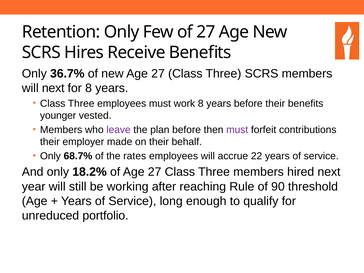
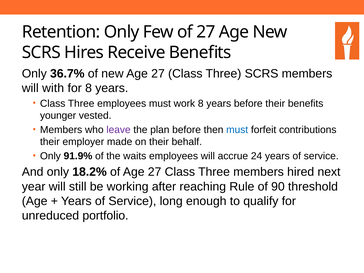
will next: next -> with
must at (237, 130) colour: purple -> blue
68.7%: 68.7% -> 91.9%
rates: rates -> waits
22: 22 -> 24
